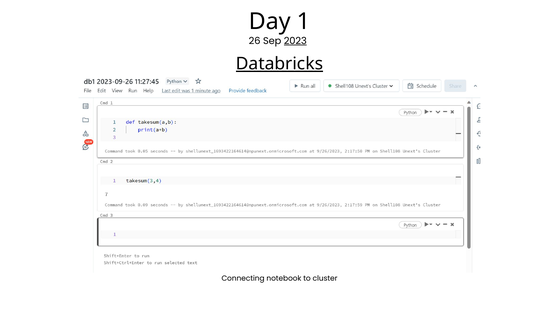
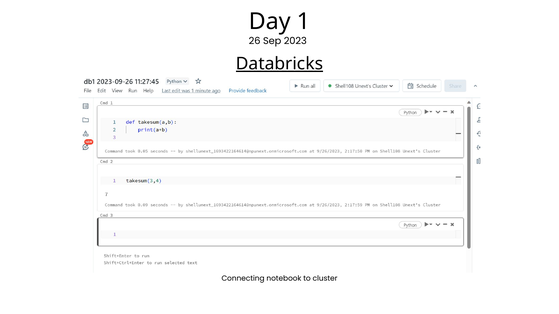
2023 underline: present -> none
